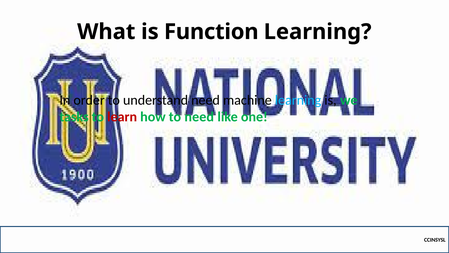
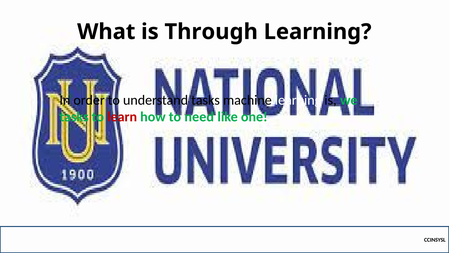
Function: Function -> Through
understand need: need -> tasks
learning at (298, 100) colour: light blue -> white
